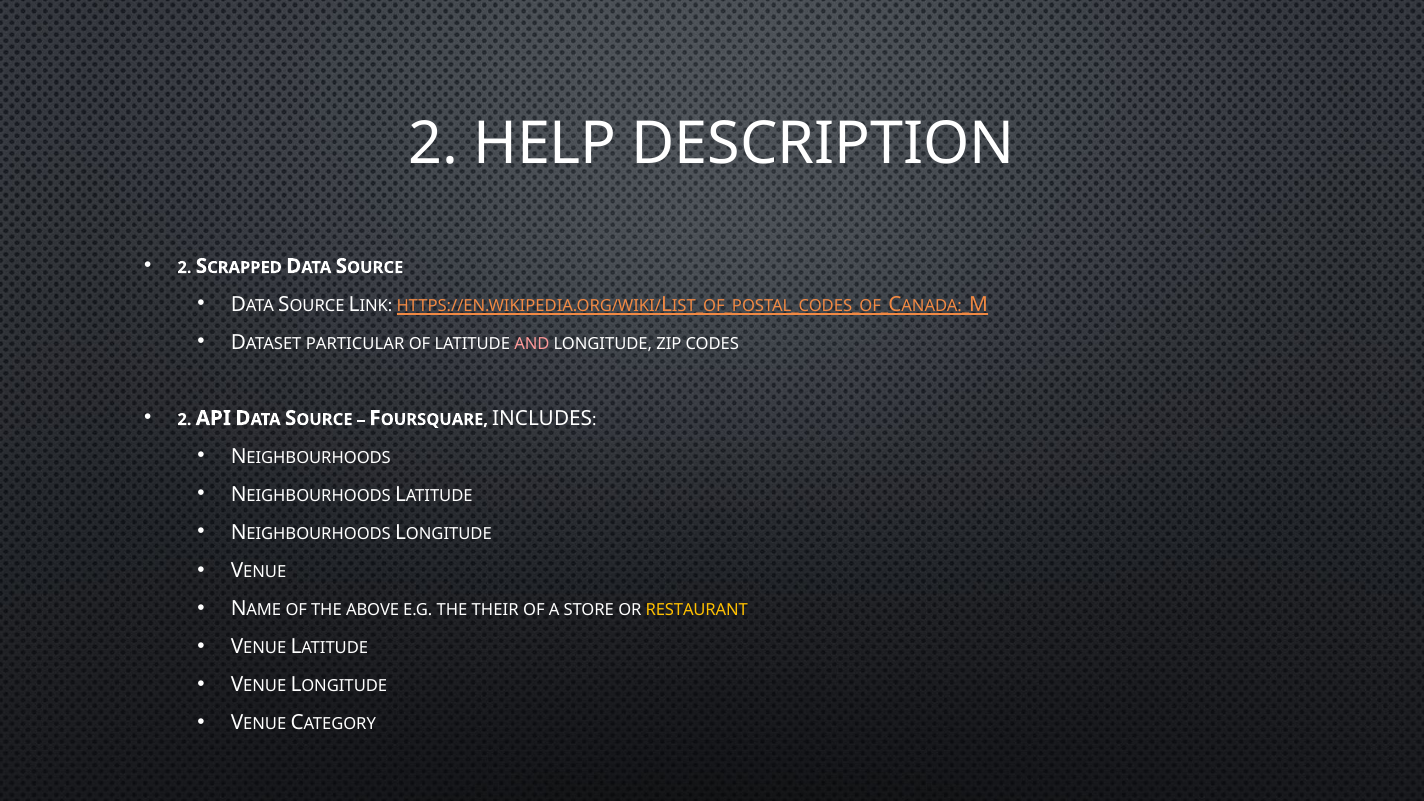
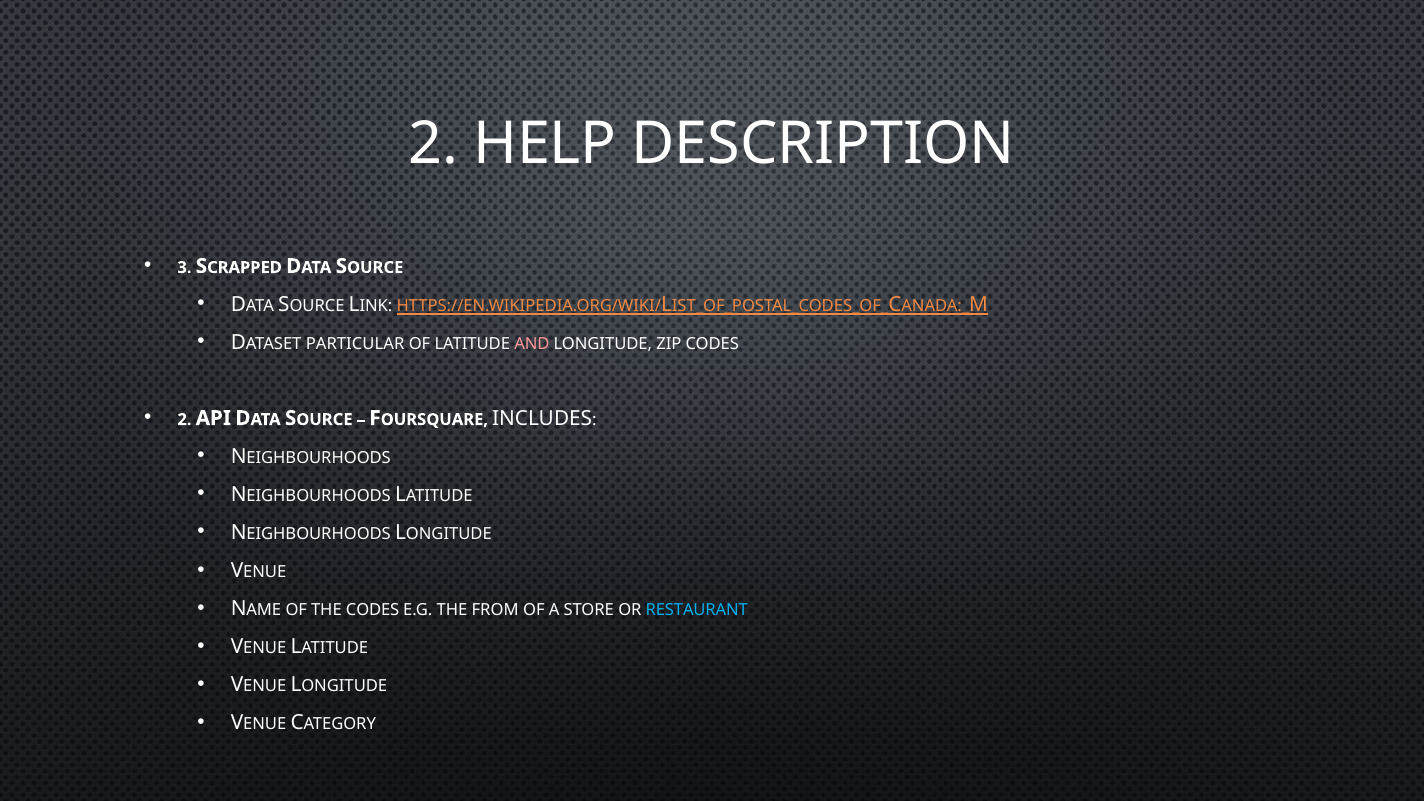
2 at (184, 268): 2 -> 3
THE ABOVE: ABOVE -> CODES
THEIR: THEIR -> FROM
RESTAURANT colour: yellow -> light blue
